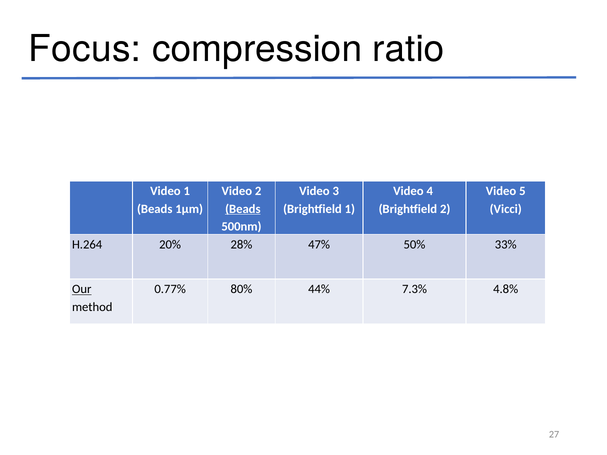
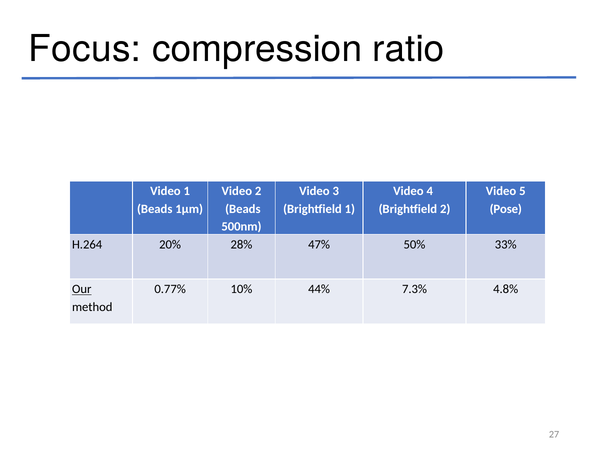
Beads at (243, 209) underline: present -> none
Vicci: Vicci -> Pose
80%: 80% -> 10%
